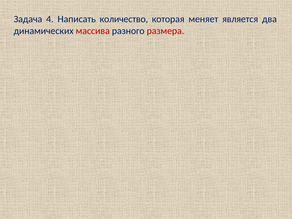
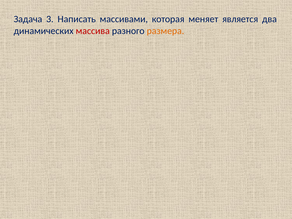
4: 4 -> 3
количество: количество -> массивами
размера colour: red -> orange
